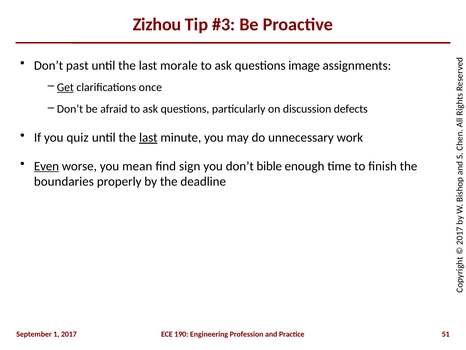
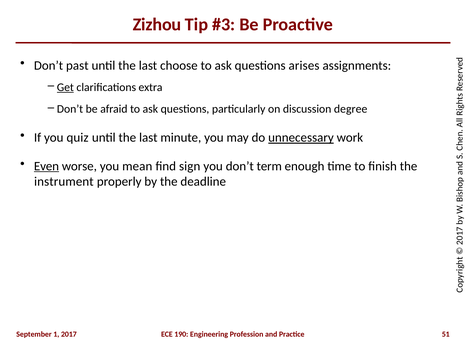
morale: morale -> choose
image: image -> arises
once: once -> extra
defects: defects -> degree
last at (148, 137) underline: present -> none
unnecessary underline: none -> present
bible: bible -> term
boundaries: boundaries -> instrument
